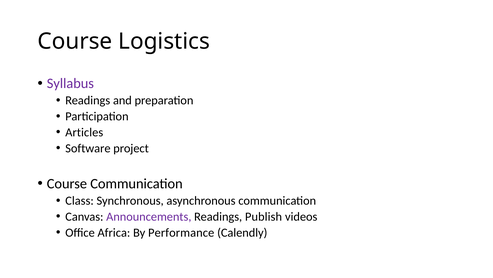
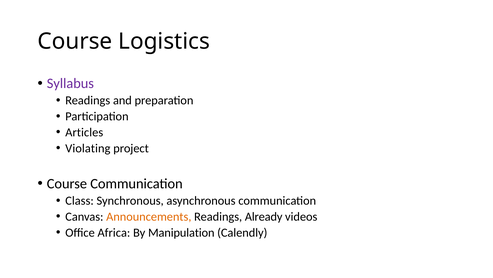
Software: Software -> Violating
Announcements colour: purple -> orange
Publish: Publish -> Already
Performance: Performance -> Manipulation
